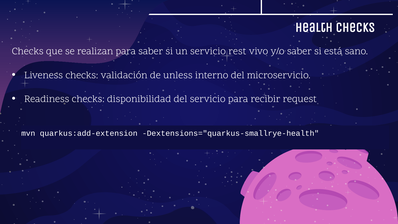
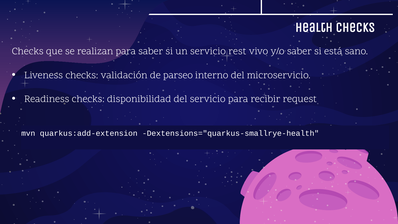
unless: unless -> parseo
